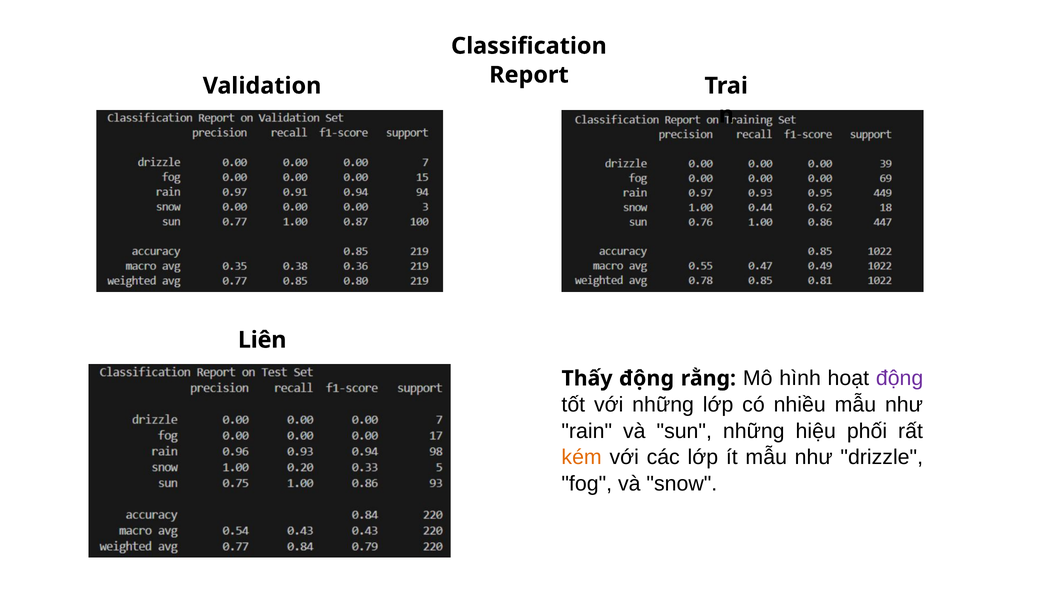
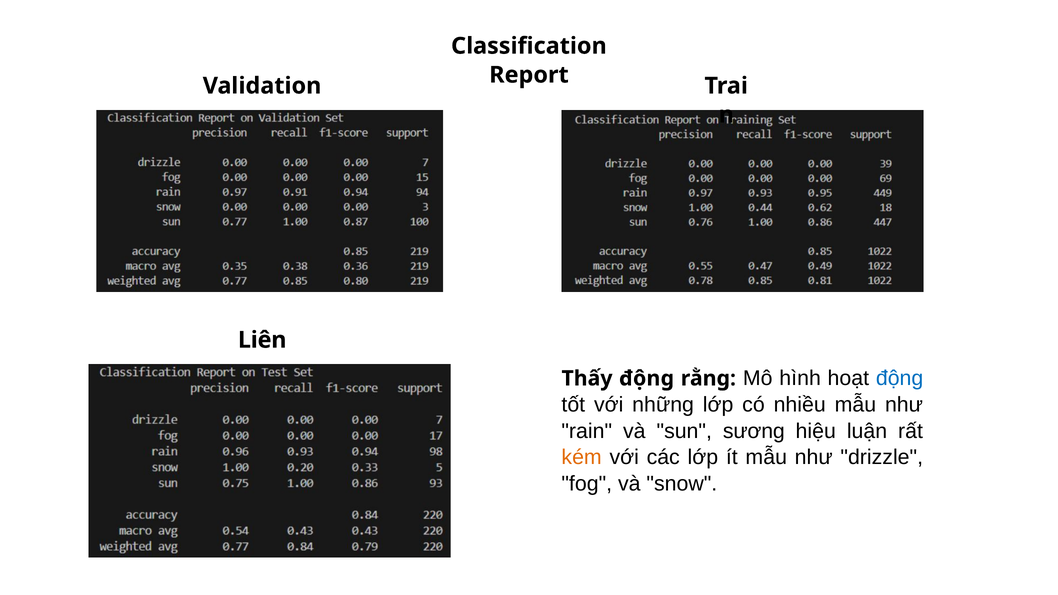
động at (900, 378) colour: purple -> blue
sun những: những -> sương
phối: phối -> luận
